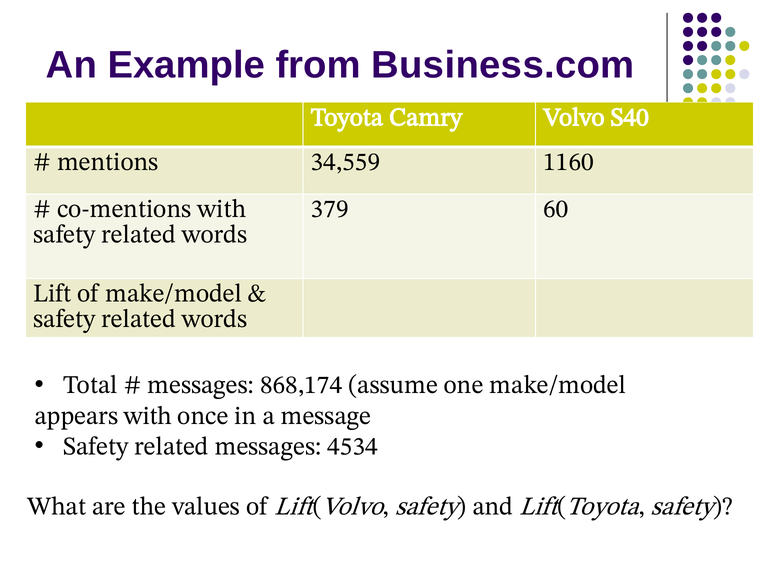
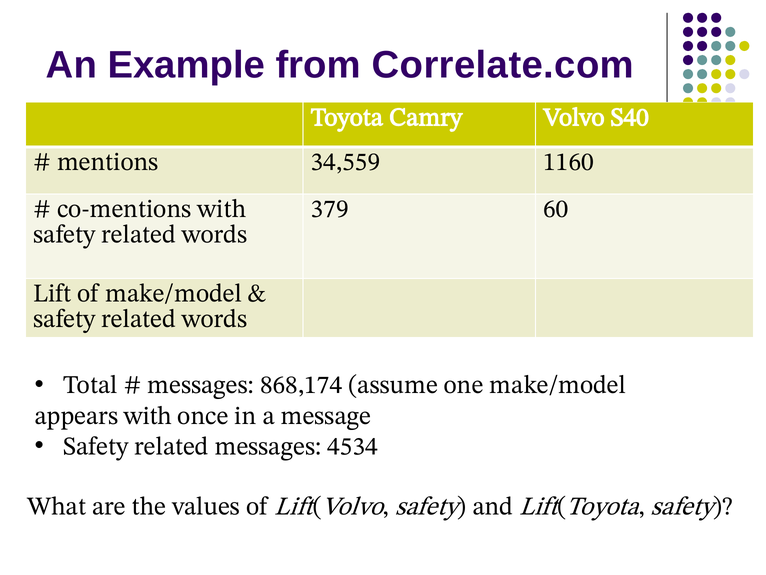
Business.com: Business.com -> Correlate.com
